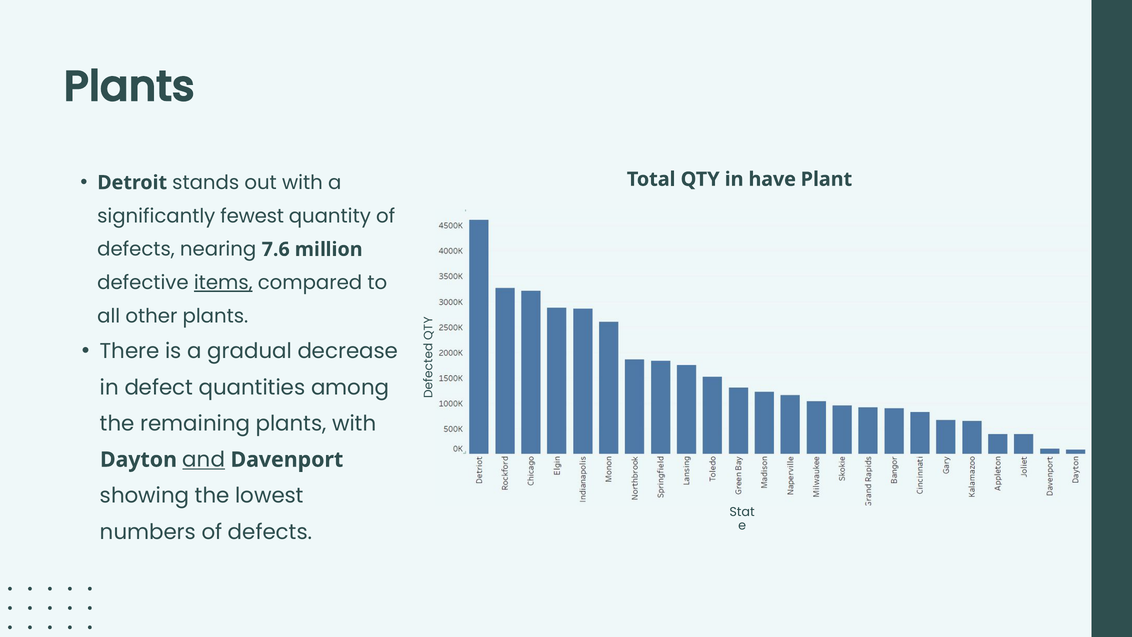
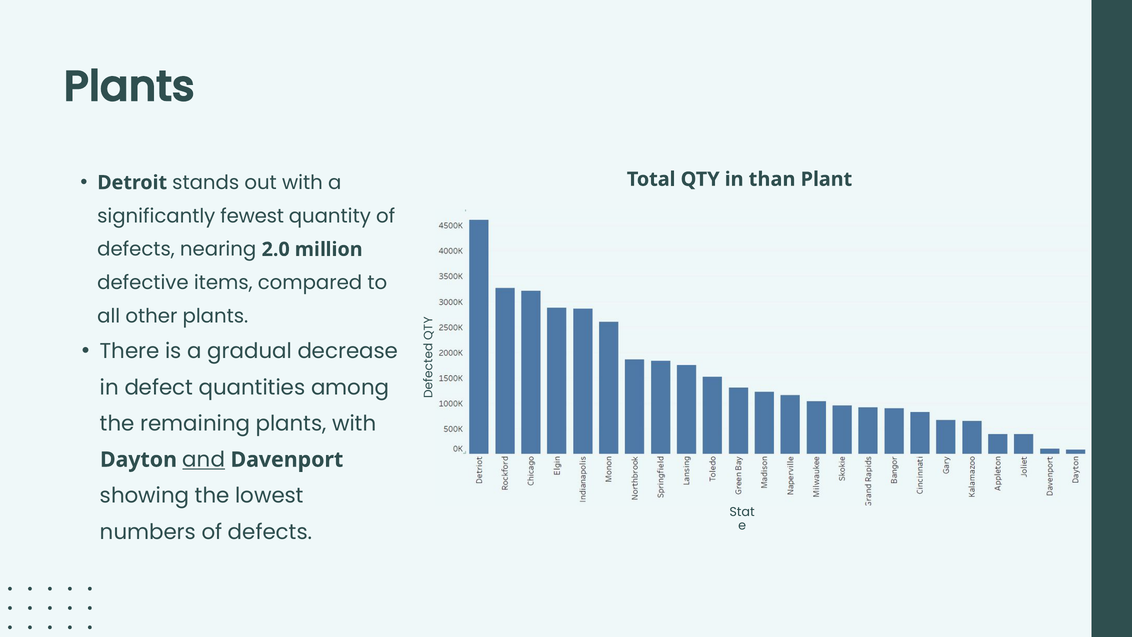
have: have -> than
7.6: 7.6 -> 2.0
items underline: present -> none
